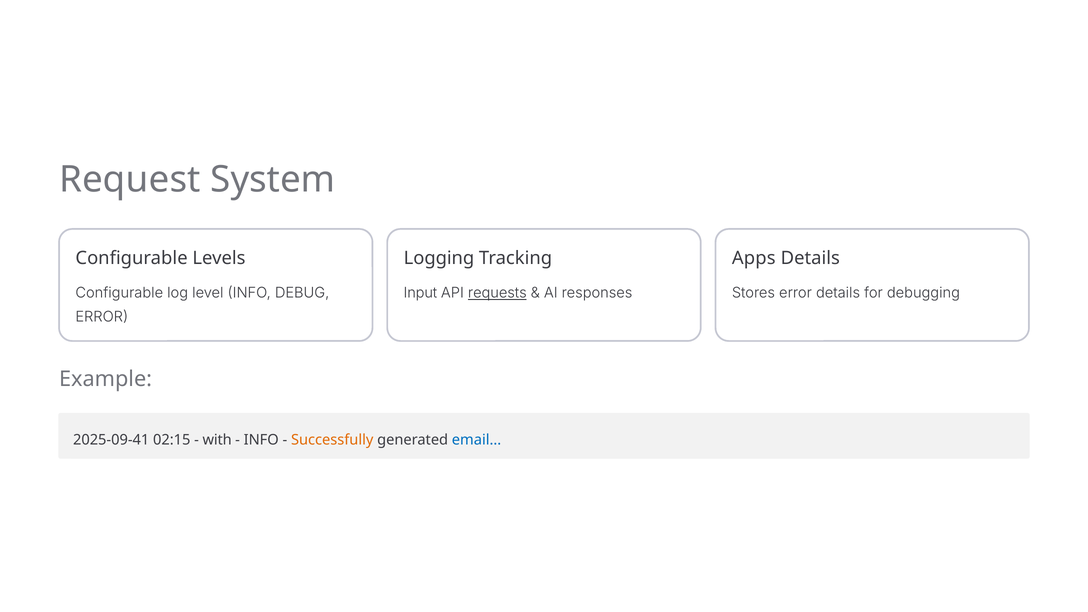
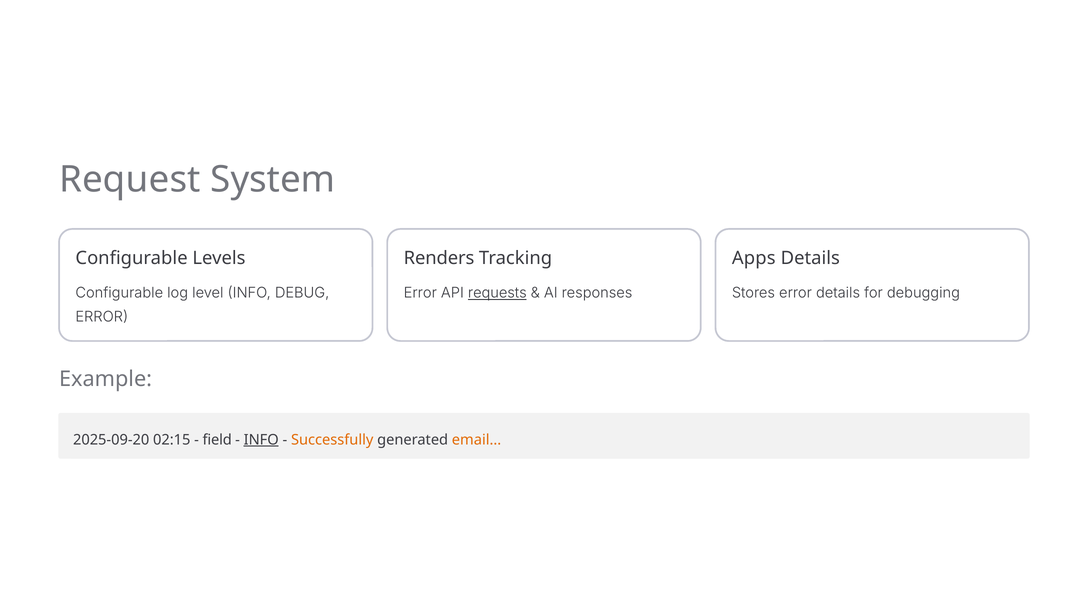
Logging: Logging -> Renders
Input at (420, 293): Input -> Error
2025-09-41: 2025-09-41 -> 2025-09-20
with: with -> field
INFO at (261, 440) underline: none -> present
email colour: blue -> orange
